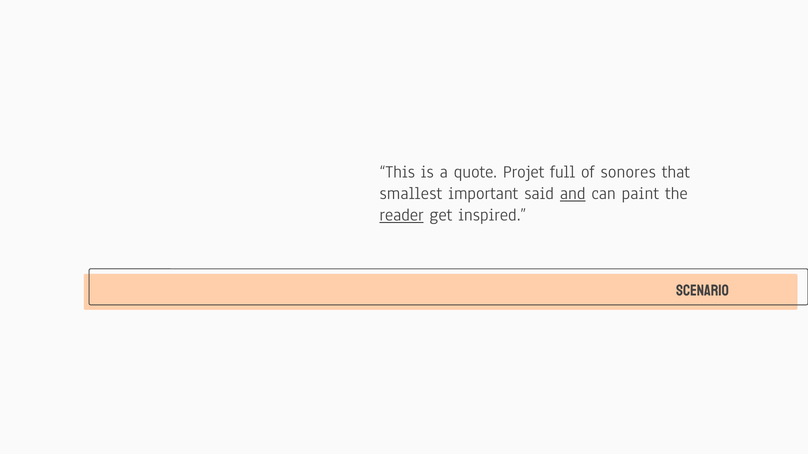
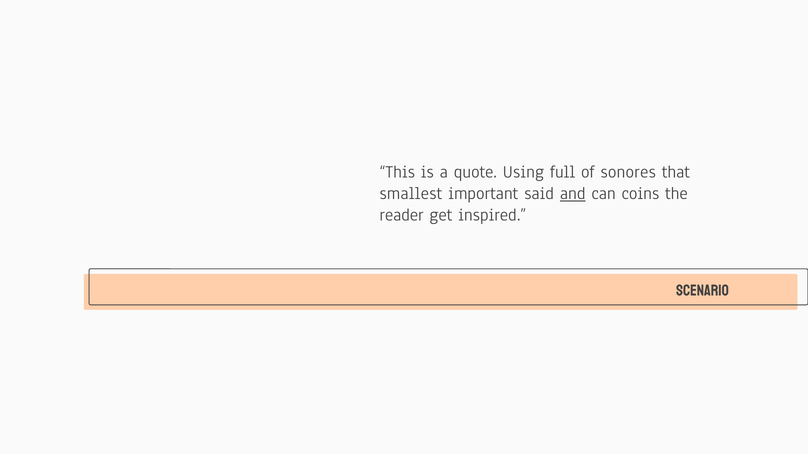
Projet: Projet -> Using
paint: paint -> coins
reader underline: present -> none
